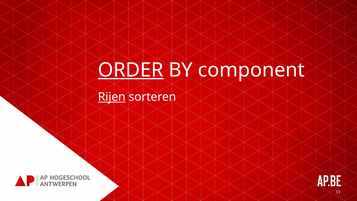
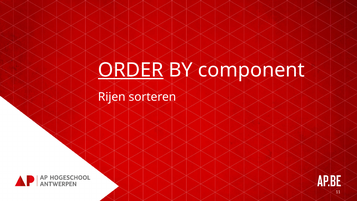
Rijen underline: present -> none
